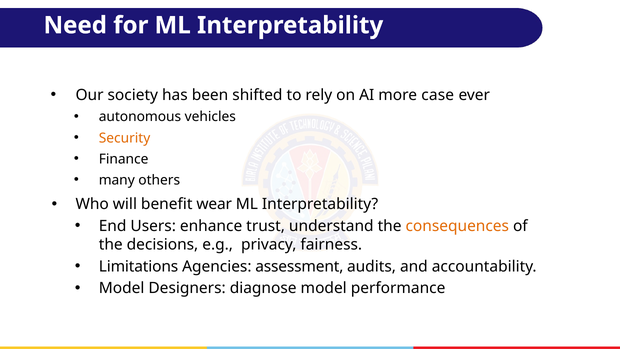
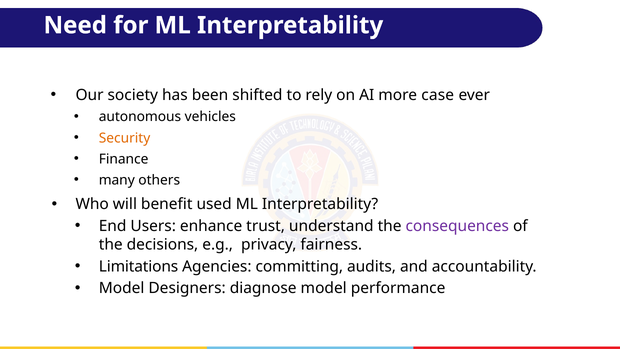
wear: wear -> used
consequences colour: orange -> purple
assessment: assessment -> committing
